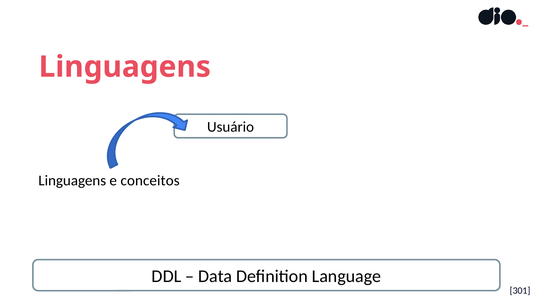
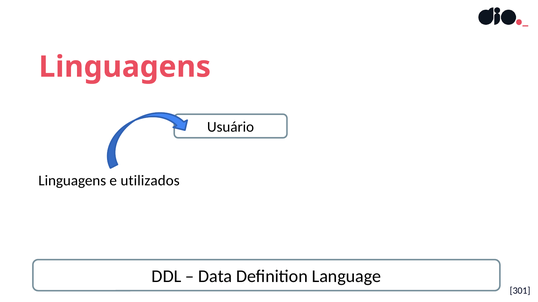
conceitos: conceitos -> utilizados
